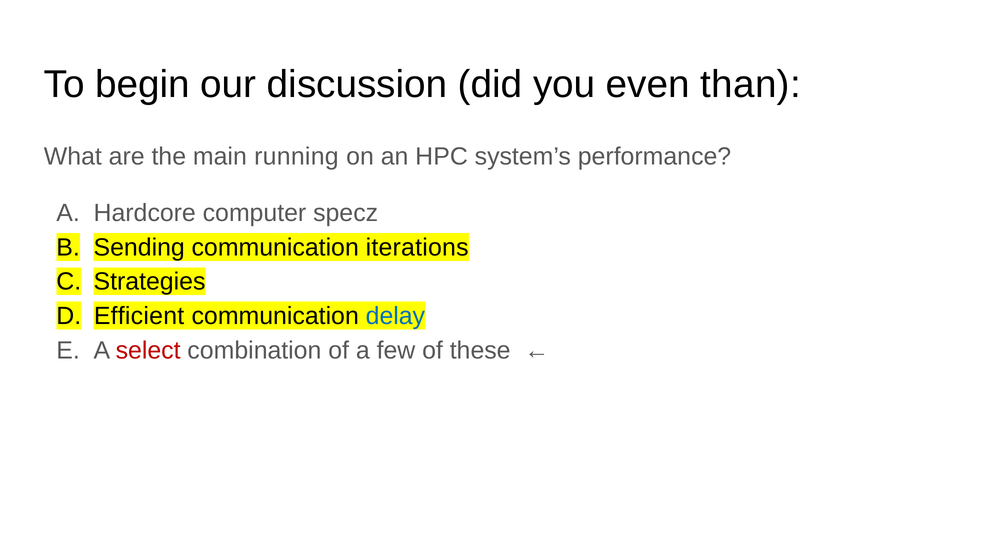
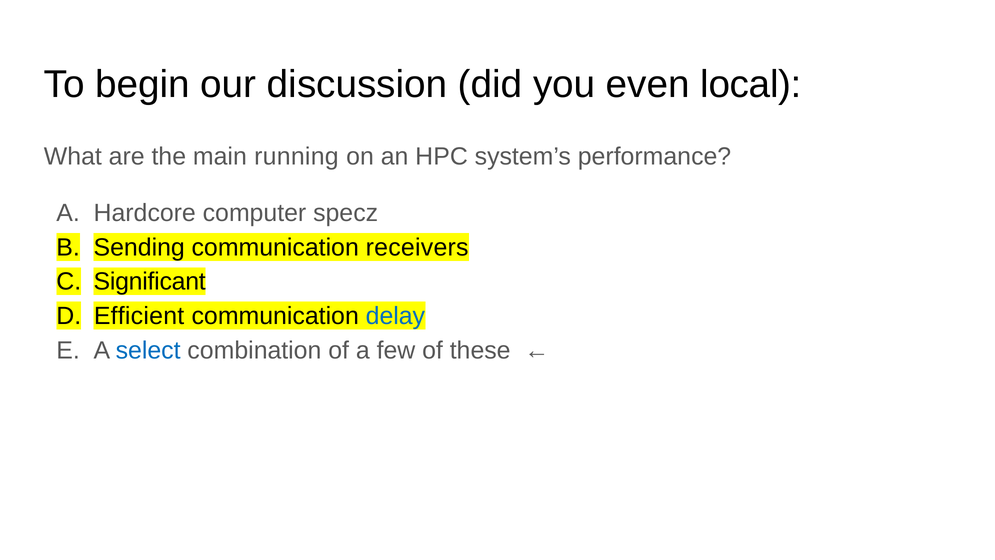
than: than -> local
iterations: iterations -> receivers
Strategies: Strategies -> Significant
select colour: red -> blue
